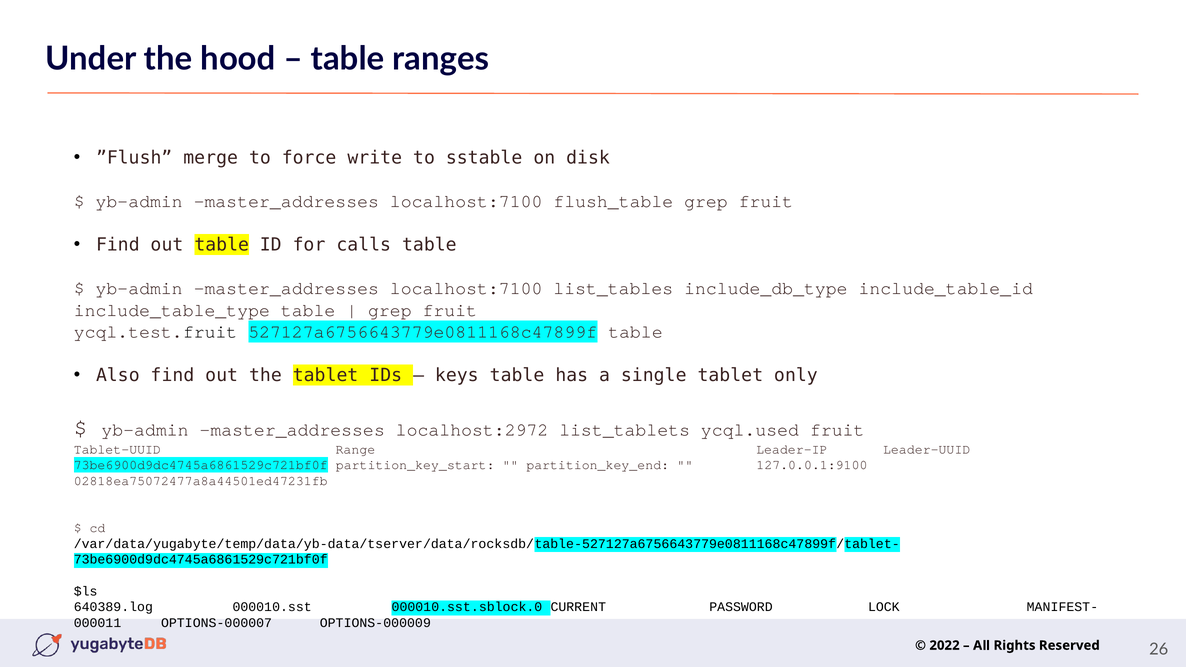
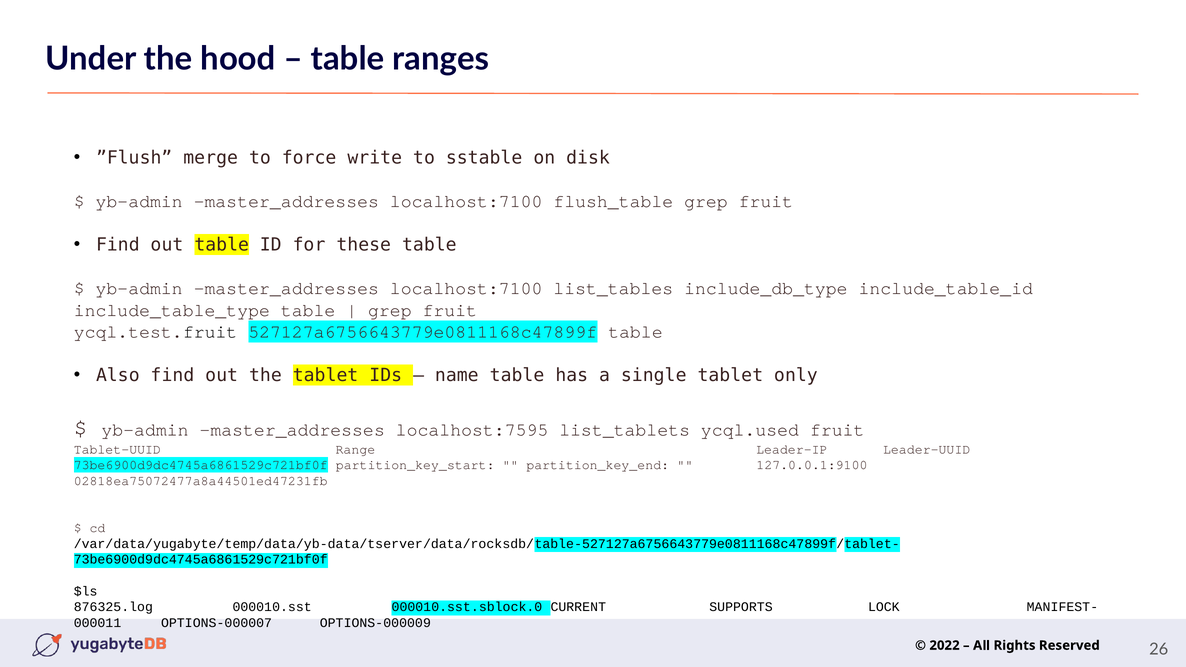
calls: calls -> these
keys: keys -> name
localhost:2972: localhost:2972 -> localhost:7595
640389.log: 640389.log -> 876325.log
PASSWORD: PASSWORD -> SUPPORTS
